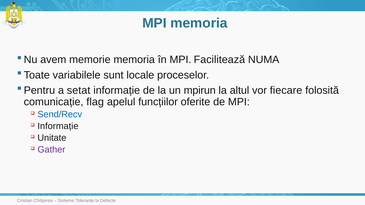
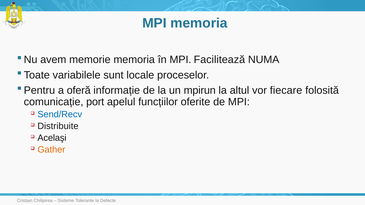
setat: setat -> oferă
flag: flag -> port
Informație at (58, 126): Informație -> Distribuite
Unitate: Unitate -> Acelaşi
Gather colour: purple -> orange
